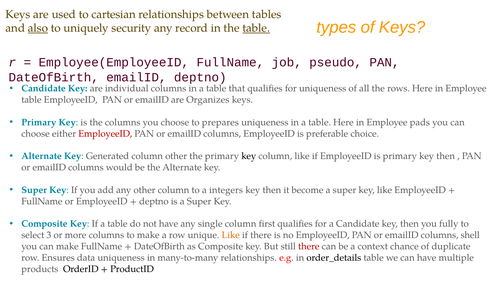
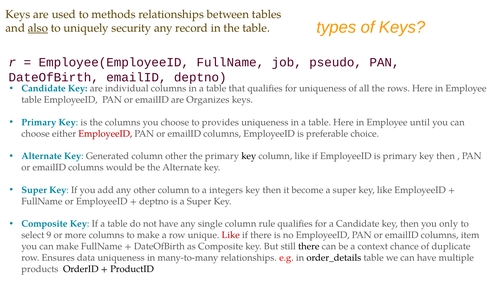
cartesian: cartesian -> methods
table at (256, 28) underline: present -> none
prepares: prepares -> provides
pads: pads -> until
first: first -> rule
fully: fully -> only
3: 3 -> 9
Like at (231, 235) colour: orange -> red
shell: shell -> item
there at (309, 246) colour: red -> black
